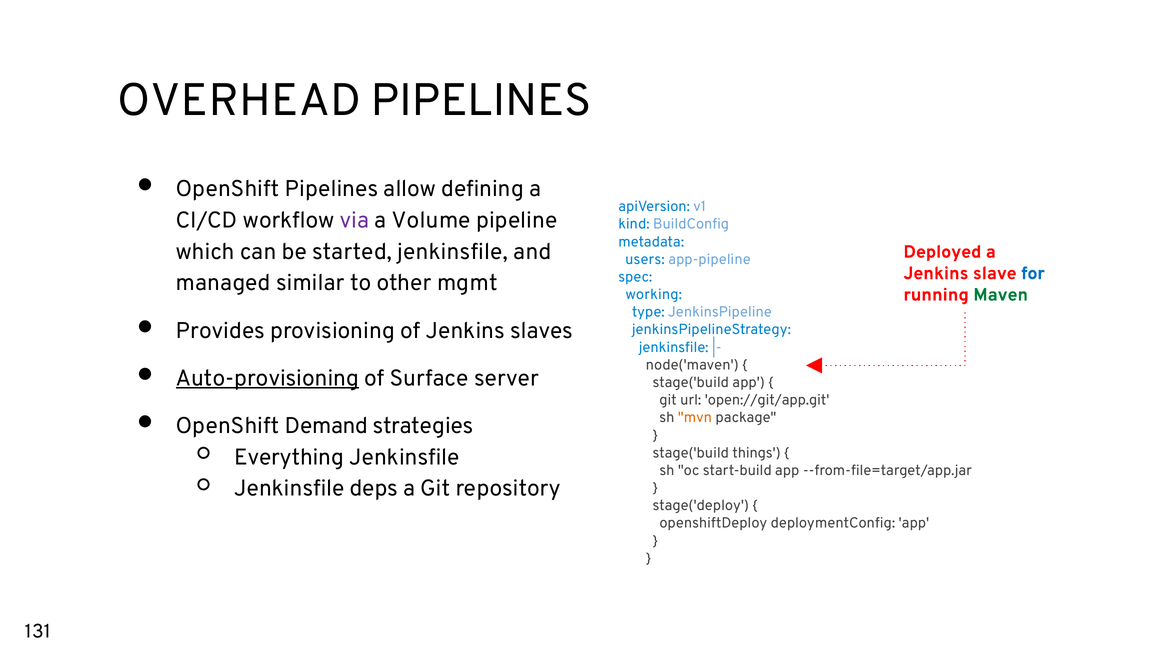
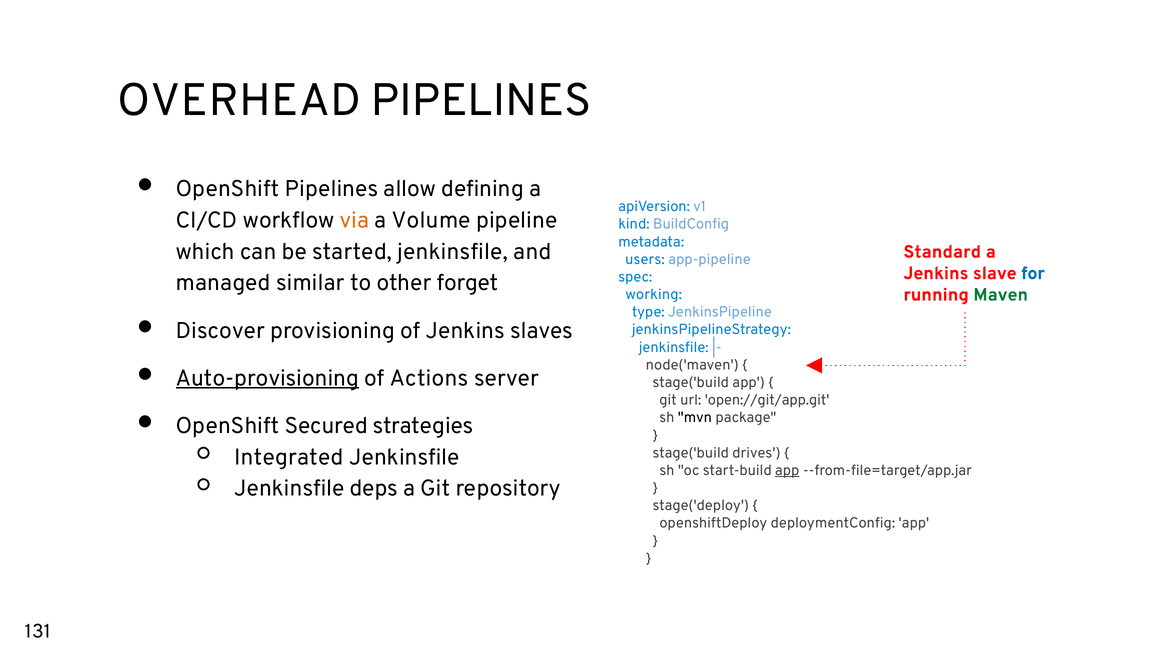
via colour: purple -> orange
Deployed: Deployed -> Standard
mgmt: mgmt -> forget
Provides: Provides -> Discover
Surface: Surface -> Actions
mvn colour: orange -> black
Demand: Demand -> Secured
Everything: Everything -> Integrated
things: things -> drives
app at (787, 470) underline: none -> present
